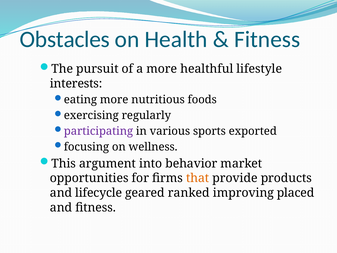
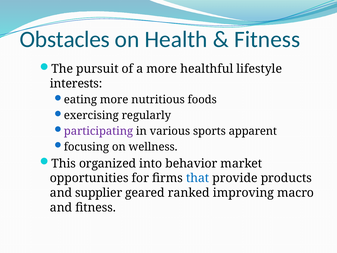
exported: exported -> apparent
argument: argument -> organized
that colour: orange -> blue
lifecycle: lifecycle -> supplier
placed: placed -> macro
